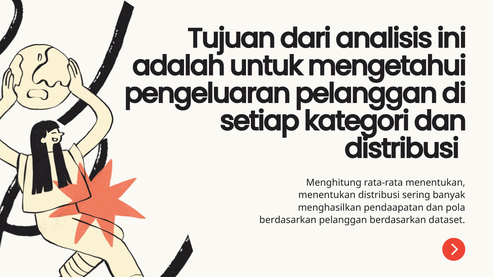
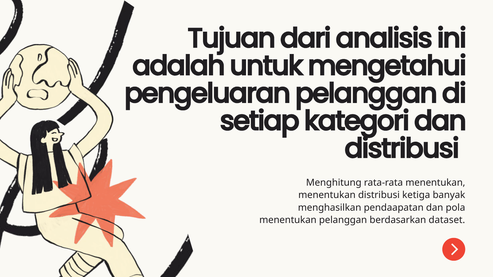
sering: sering -> ketiga
berdasarkan at (288, 220): berdasarkan -> menentukan
